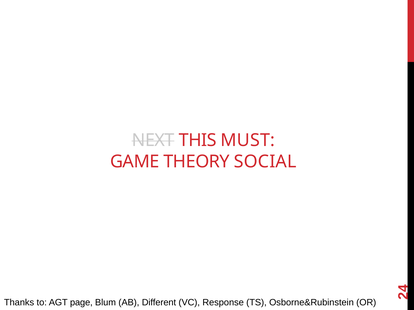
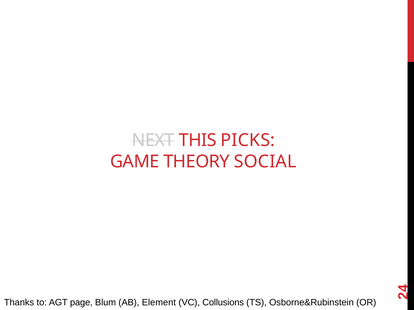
MUST: MUST -> PICKS
Different: Different -> Element
Response: Response -> Collusions
